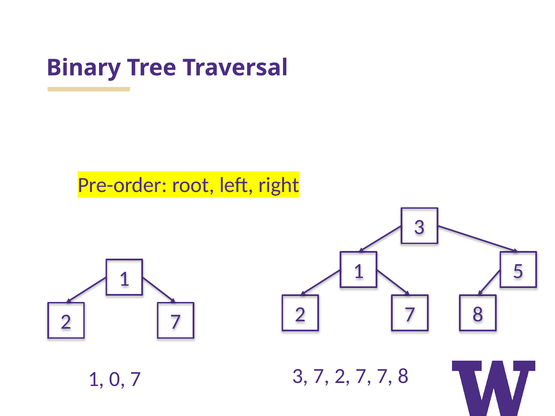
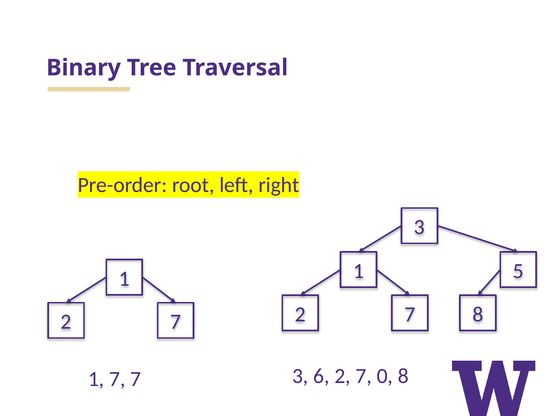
1 0: 0 -> 7
3 7: 7 -> 6
7 7: 7 -> 0
